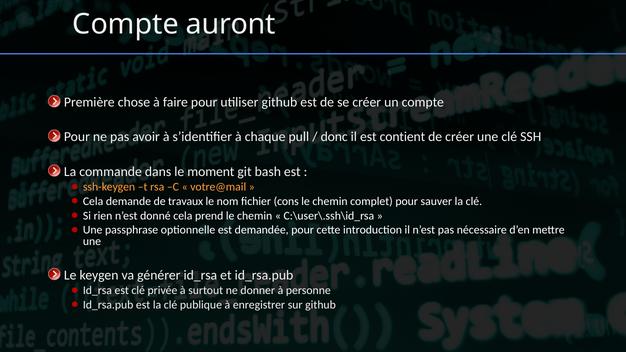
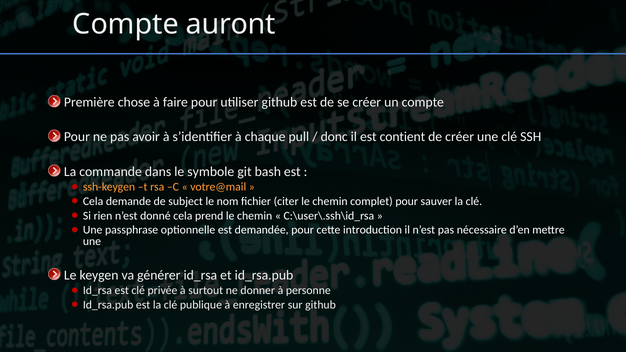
moment: moment -> symbole
travaux: travaux -> subject
cons: cons -> citer
